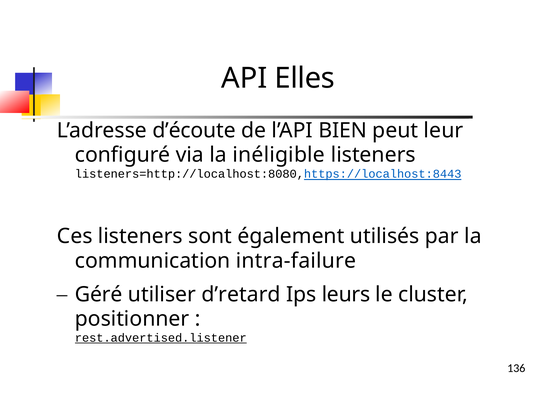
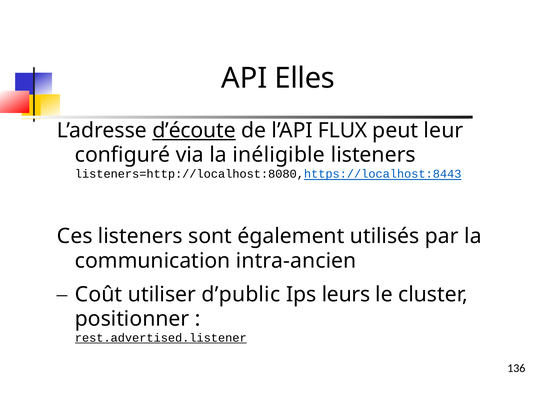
d’écoute underline: none -> present
BIEN: BIEN -> FLUX
intra-failure: intra-failure -> intra-ancien
Géré: Géré -> Coût
d’retard: d’retard -> d’public
